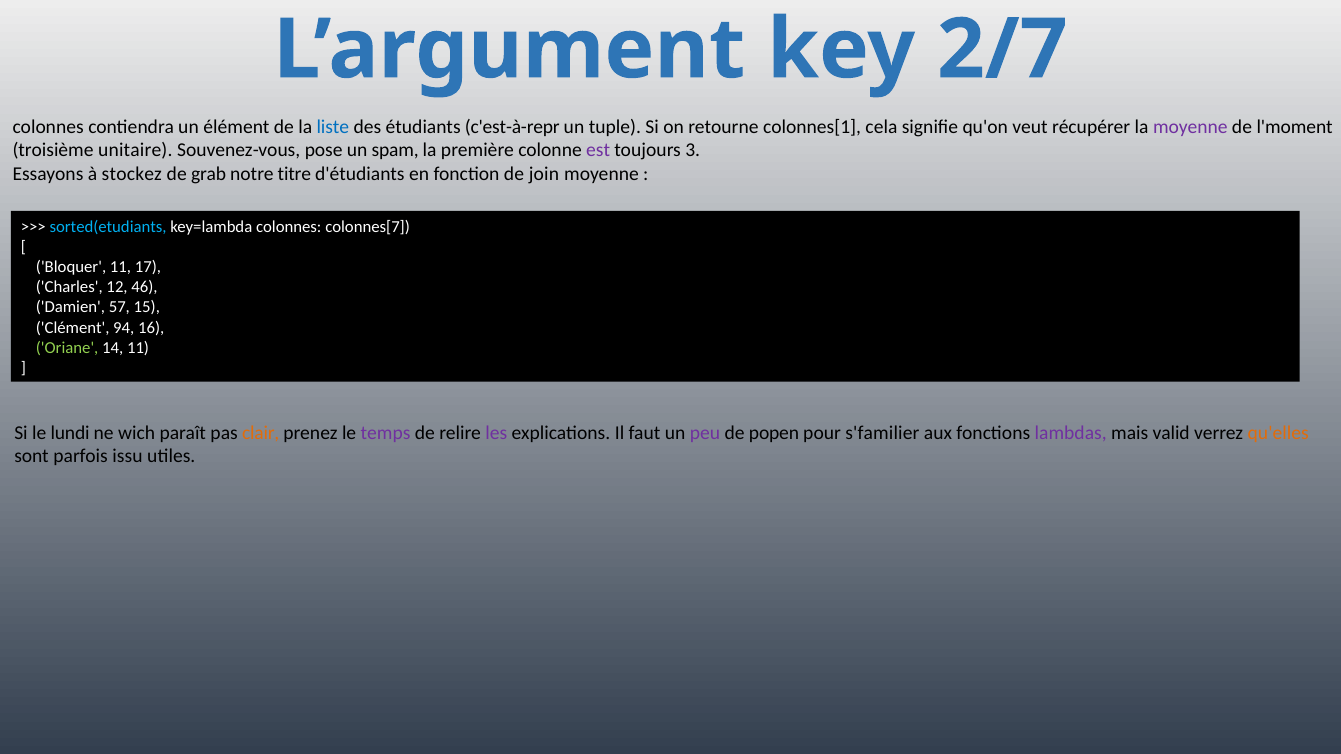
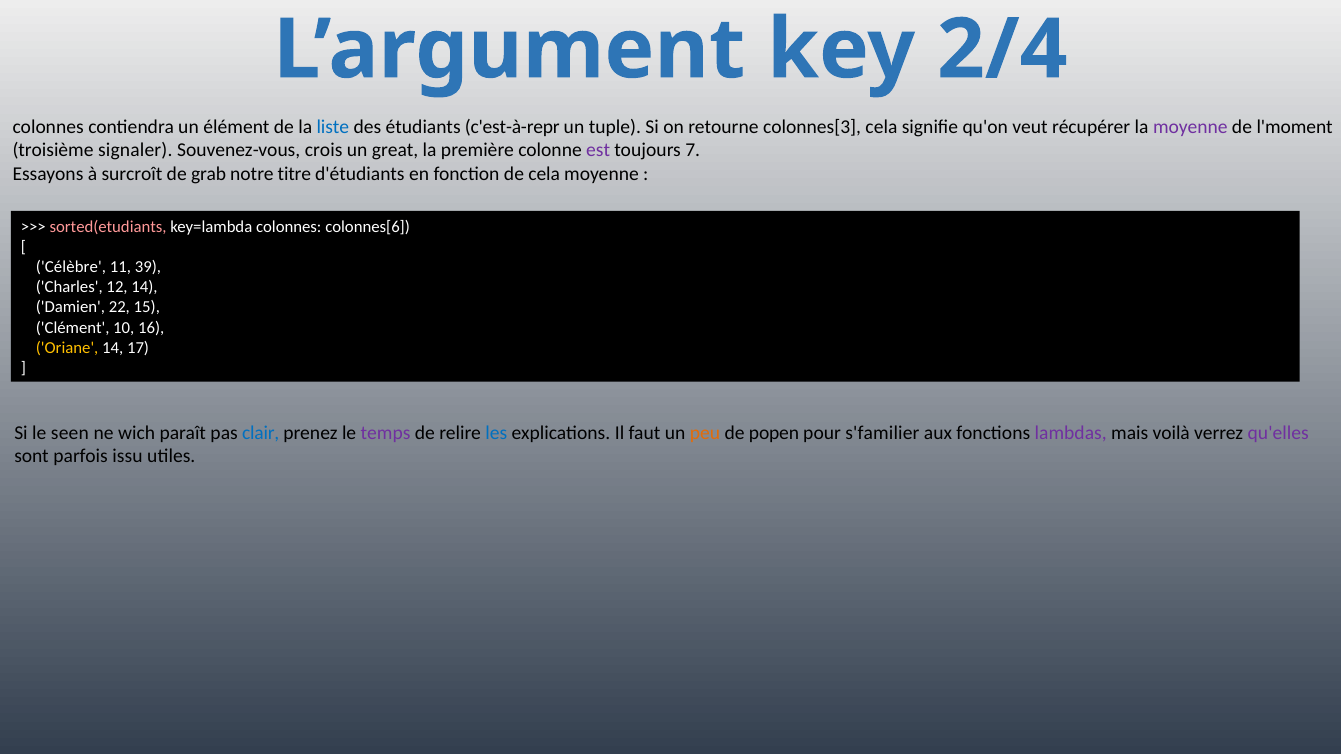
2/7: 2/7 -> 2/4
colonnes[1: colonnes[1 -> colonnes[3
unitaire: unitaire -> signaler
pose: pose -> crois
spam: spam -> great
3: 3 -> 7
stockez: stockez -> surcroît
de join: join -> cela
sorted(etudiants colour: light blue -> pink
colonnes[7: colonnes[7 -> colonnes[6
Bloquer: Bloquer -> Célèbre
17: 17 -> 39
12 46: 46 -> 14
57: 57 -> 22
94: 94 -> 10
Oriane colour: light green -> yellow
14 11: 11 -> 17
lundi: lundi -> seen
clair colour: orange -> blue
les colour: purple -> blue
peu colour: purple -> orange
valid: valid -> voilà
qu'elles colour: orange -> purple
